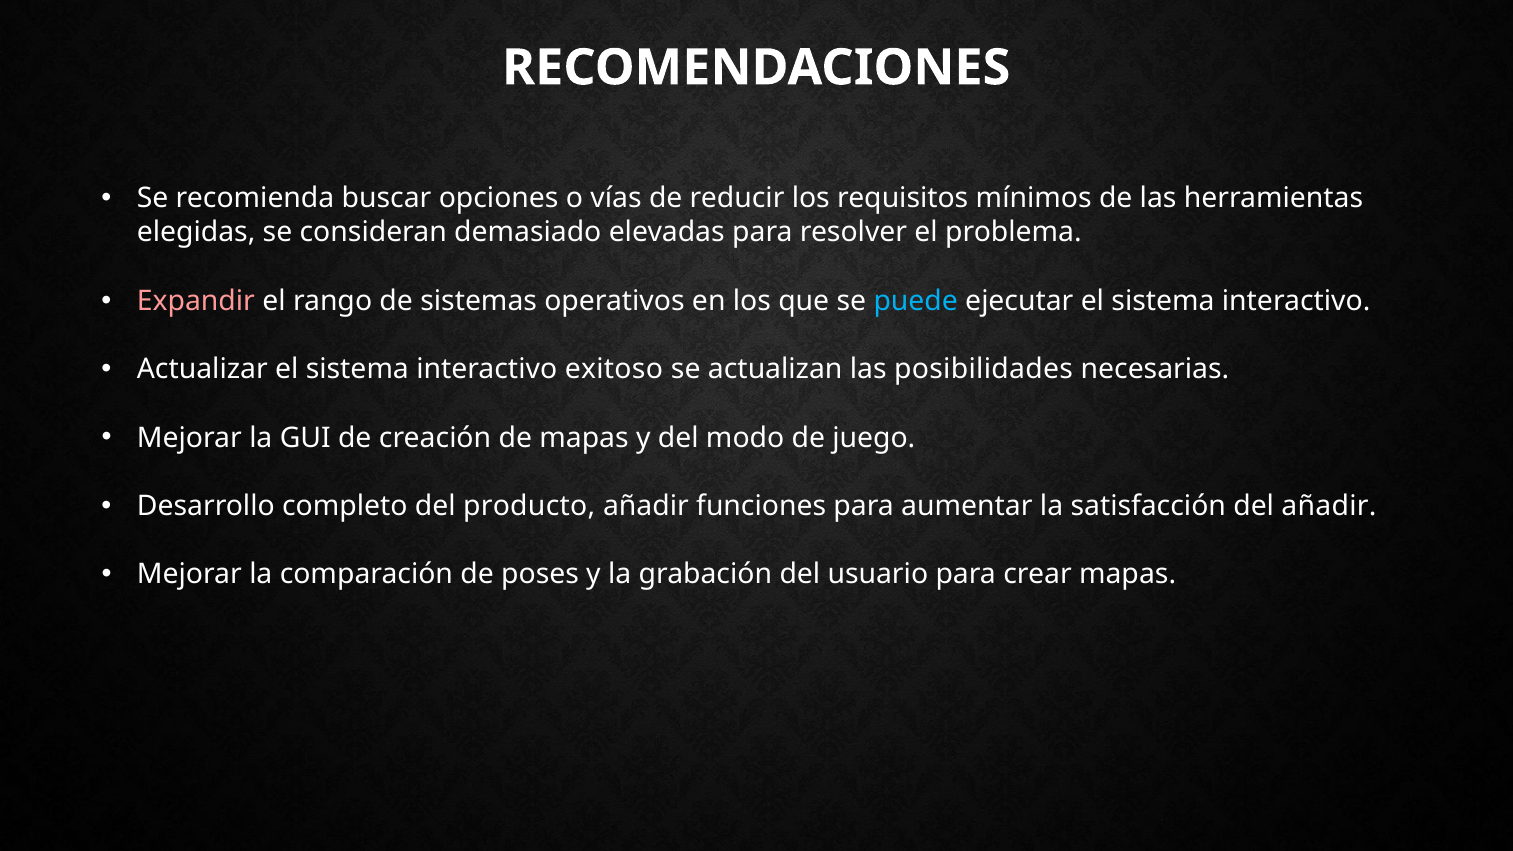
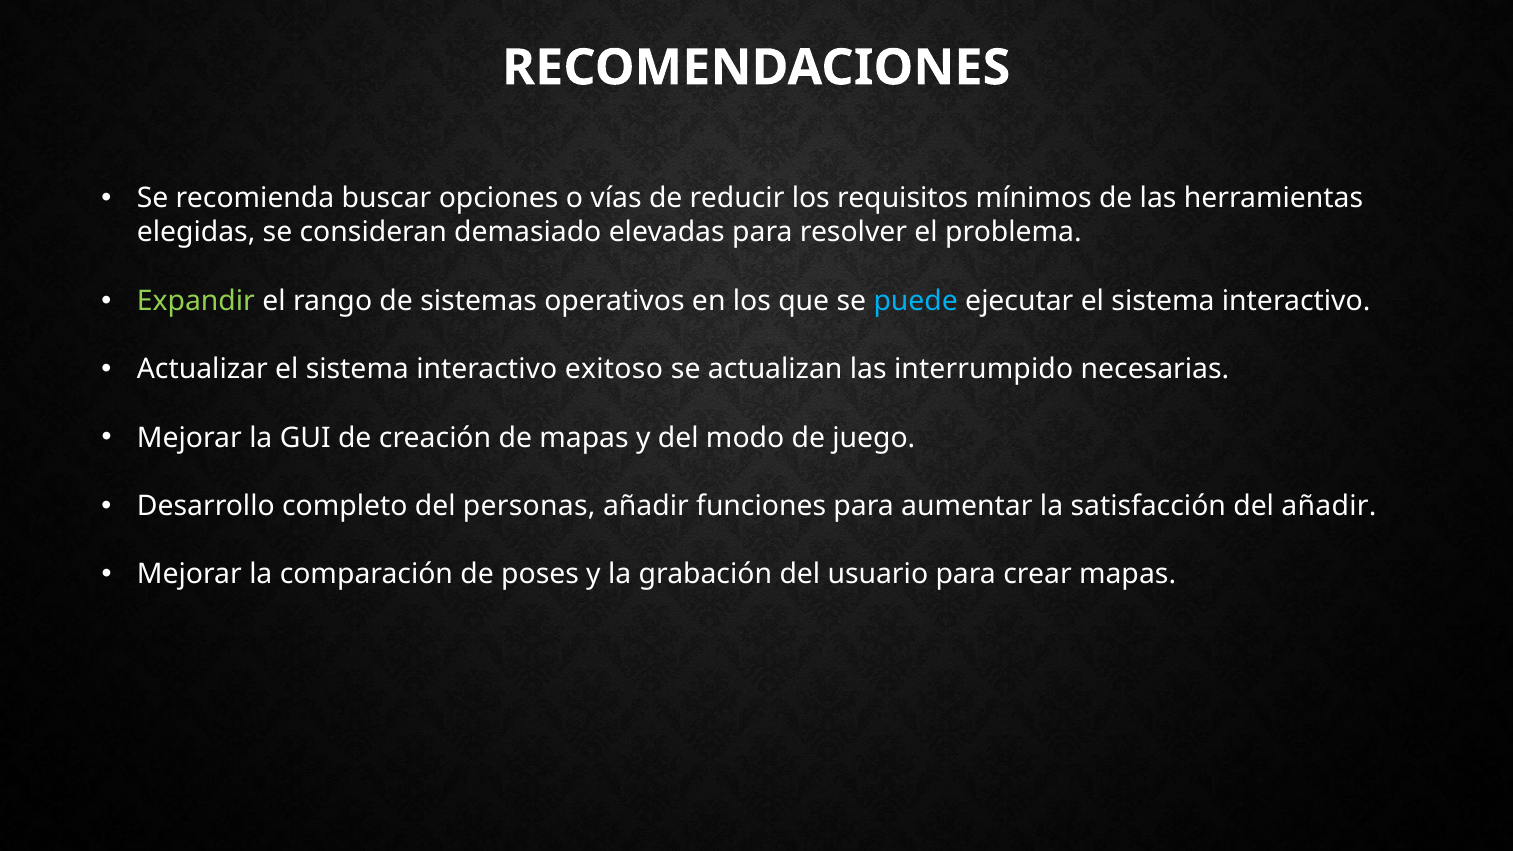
Expandir colour: pink -> light green
posibilidades: posibilidades -> interrumpido
producto: producto -> personas
